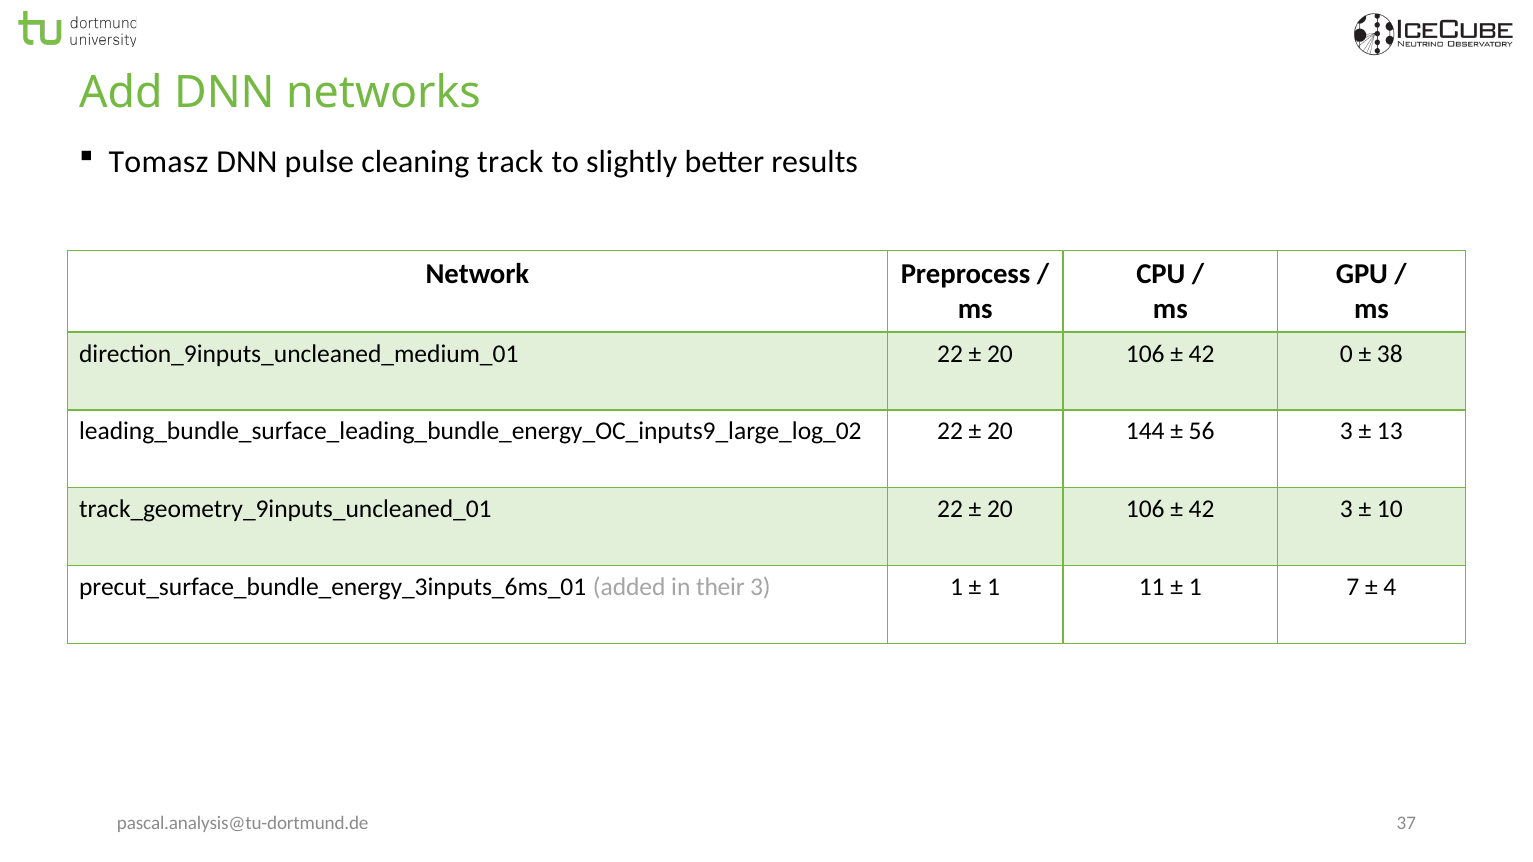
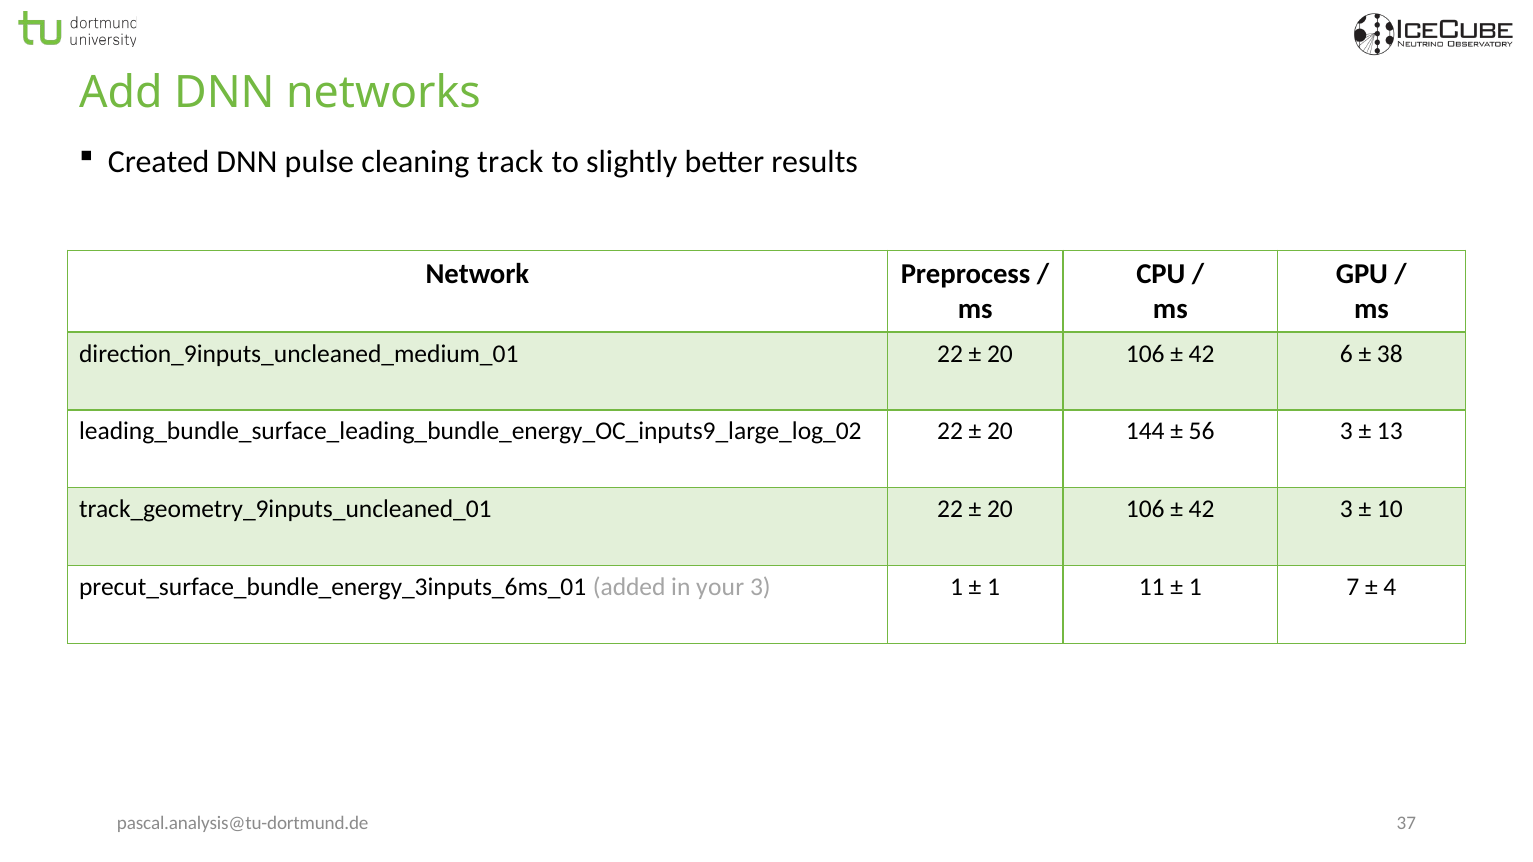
Tomasz: Tomasz -> Created
0: 0 -> 6
their: their -> your
